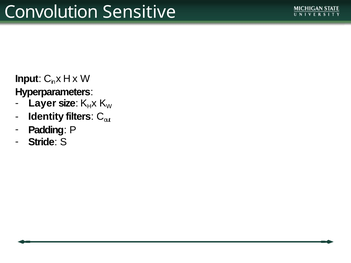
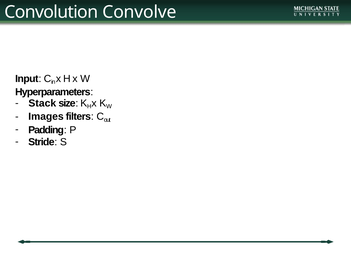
Sensitive: Sensitive -> Convolve
Layer: Layer -> Stack
Identity: Identity -> Images
